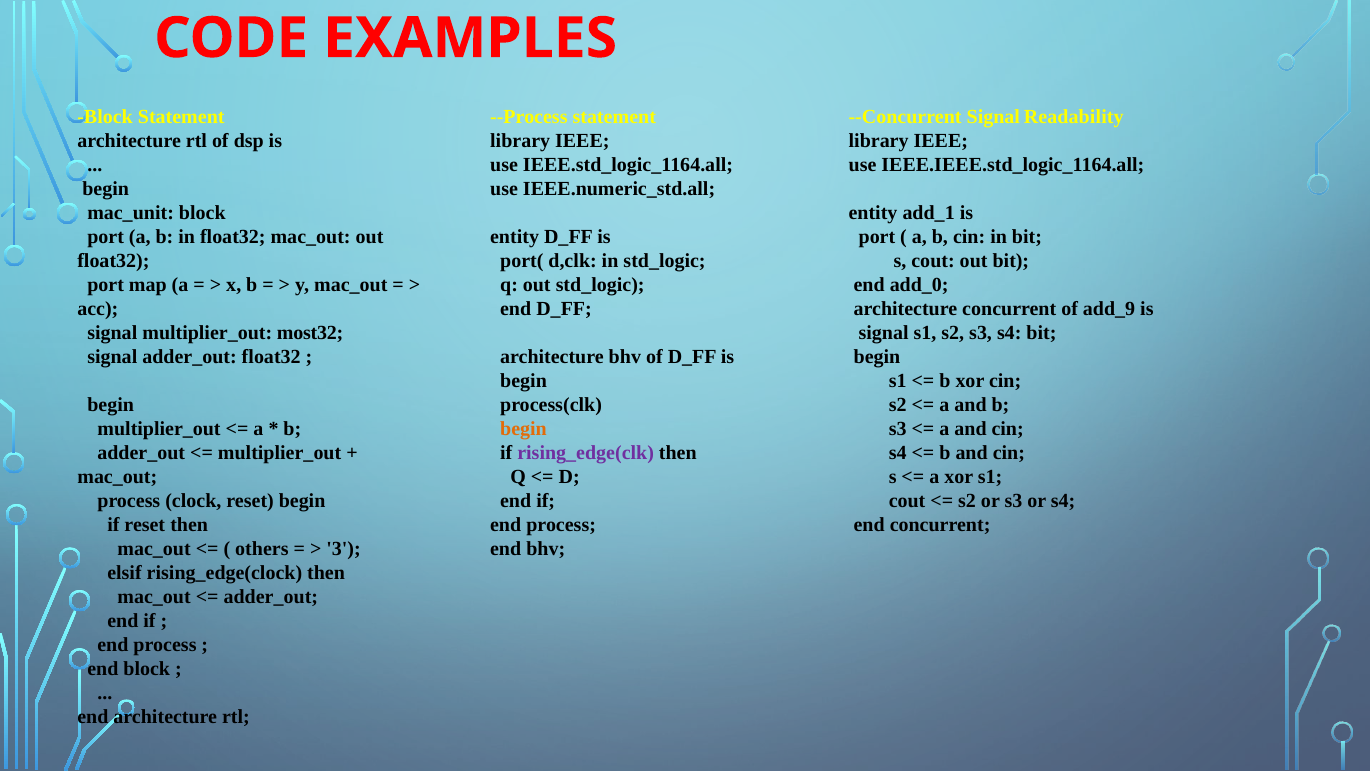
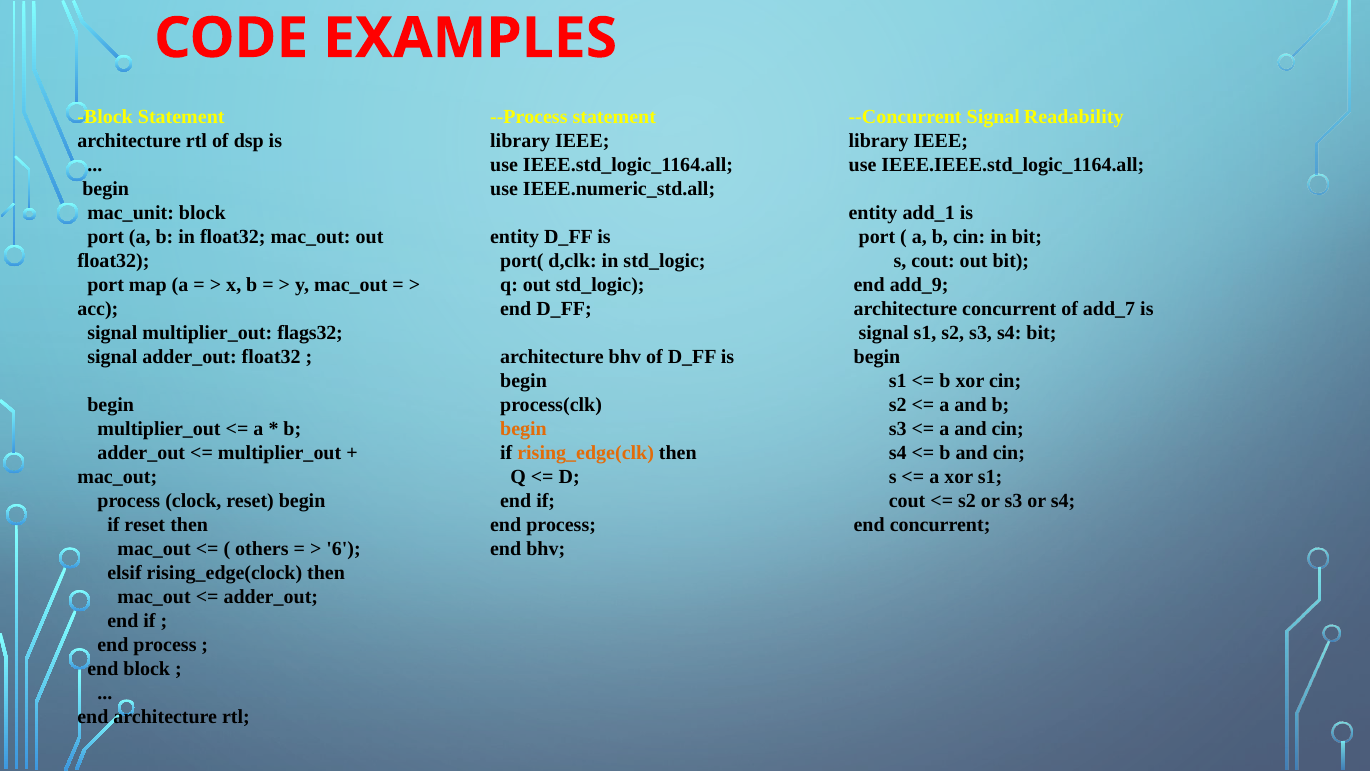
add_0: add_0 -> add_9
add_9: add_9 -> add_7
most32: most32 -> flags32
rising_edge(clk colour: purple -> orange
3: 3 -> 6
